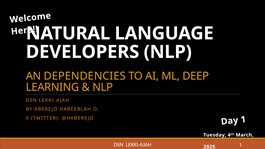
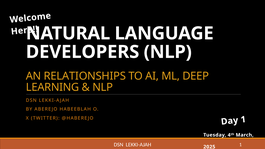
DEPENDENCIES: DEPENDENCIES -> RELATIONSHIPS
